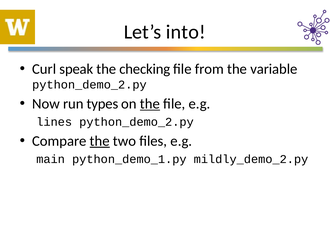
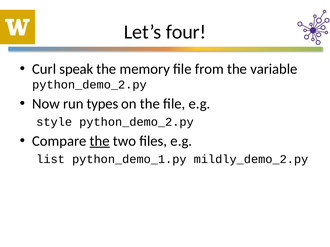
into: into -> four
checking: checking -> memory
the at (150, 104) underline: present -> none
lines: lines -> style
main: main -> list
